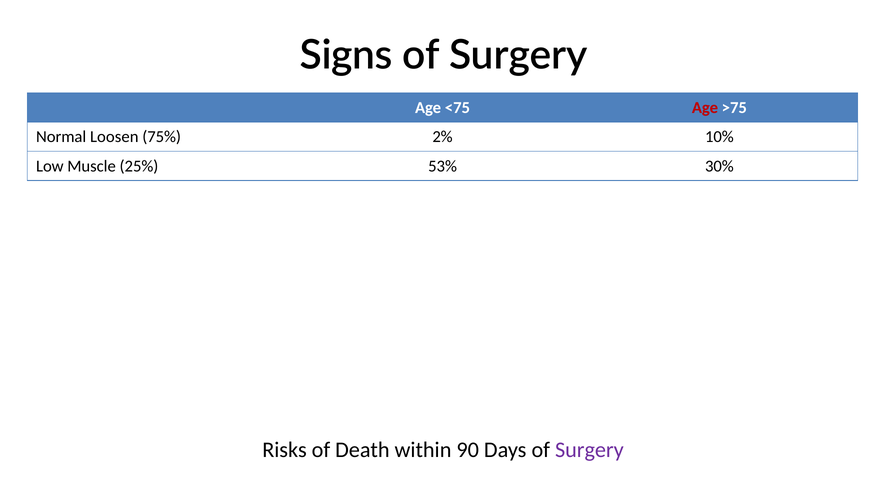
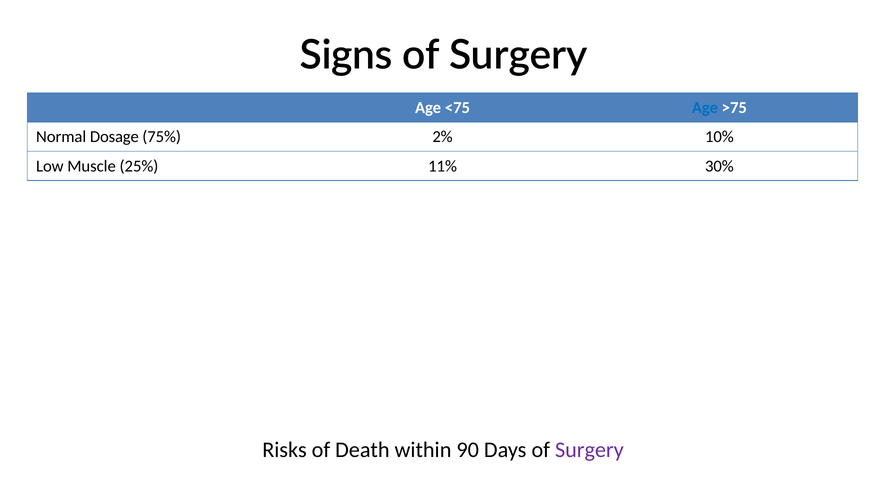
Age at (705, 108) colour: red -> blue
Loosen: Loosen -> Dosage
53%: 53% -> 11%
